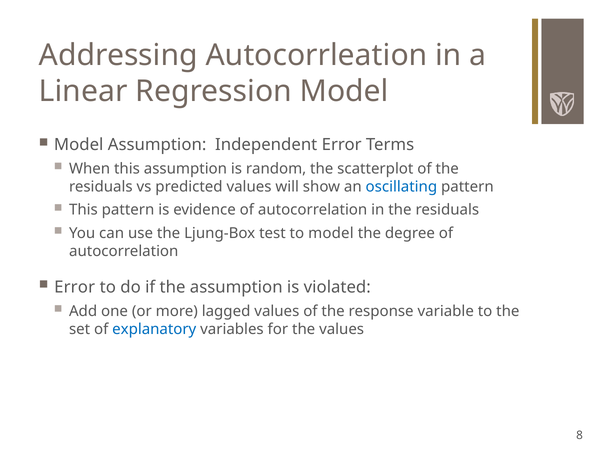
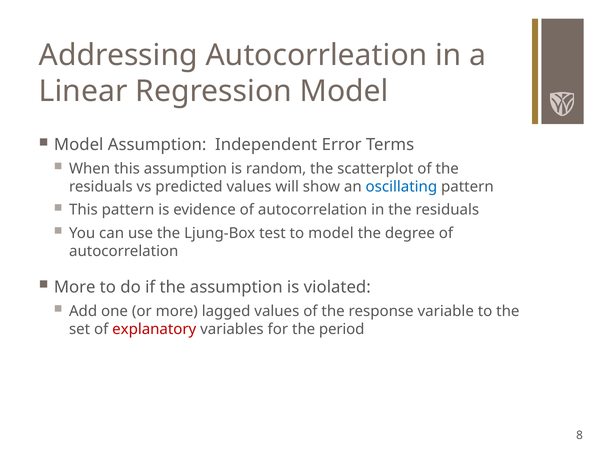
Error at (75, 287): Error -> More
explanatory colour: blue -> red
the values: values -> period
